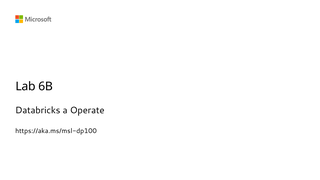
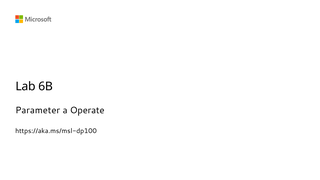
Databricks: Databricks -> Parameter
